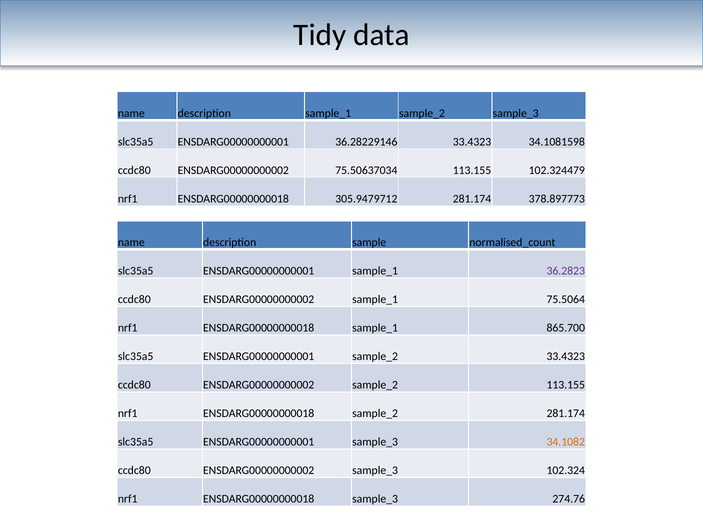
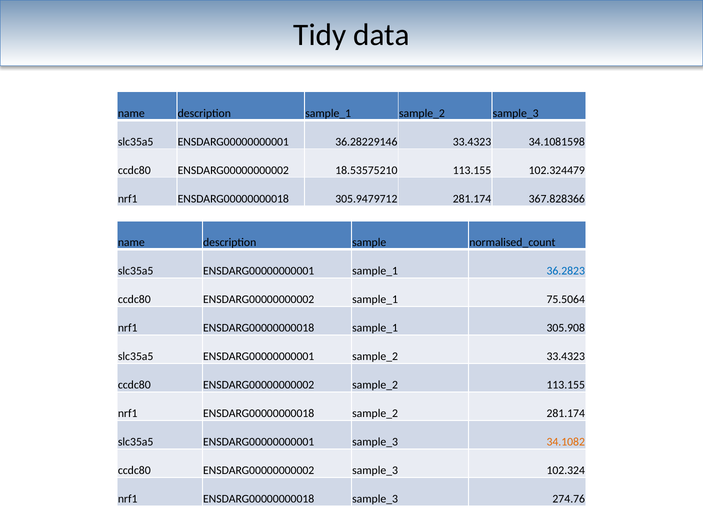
75.50637034: 75.50637034 -> 18.53575210
378.897773: 378.897773 -> 367.828366
36.2823 colour: purple -> blue
865.700: 865.700 -> 305.908
